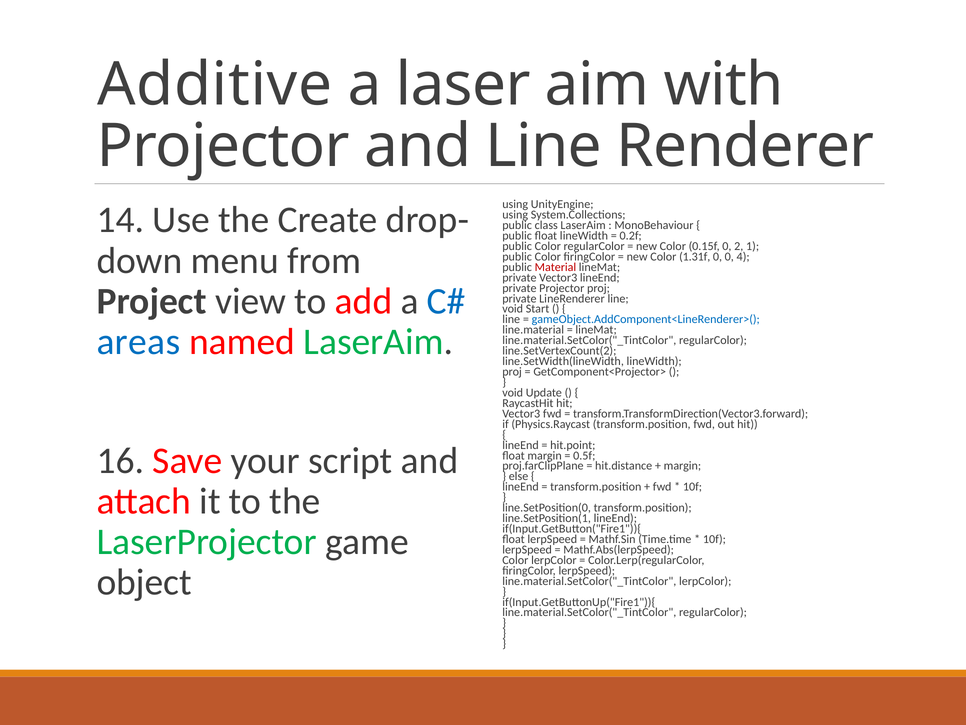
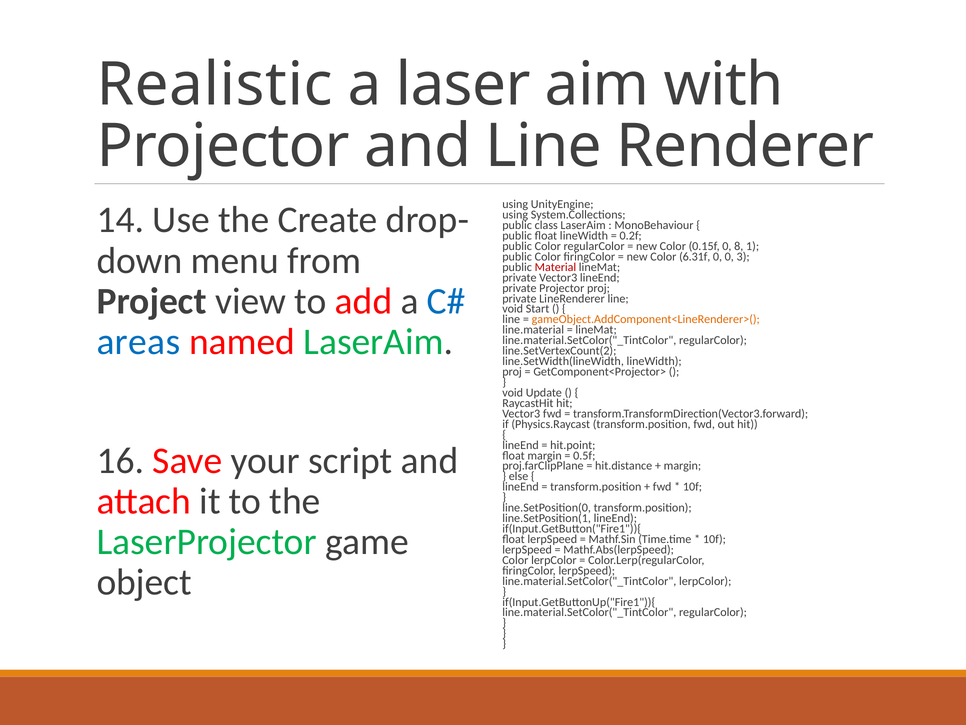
Additive: Additive -> Realistic
2: 2 -> 8
1.31f: 1.31f -> 6.31f
4: 4 -> 3
gameObject.AddComponent<LineRenderer>( colour: blue -> orange
